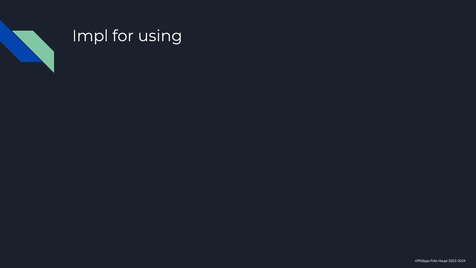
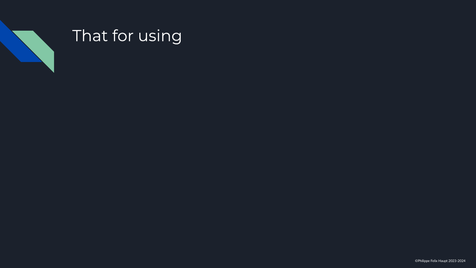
Impl: Impl -> That
